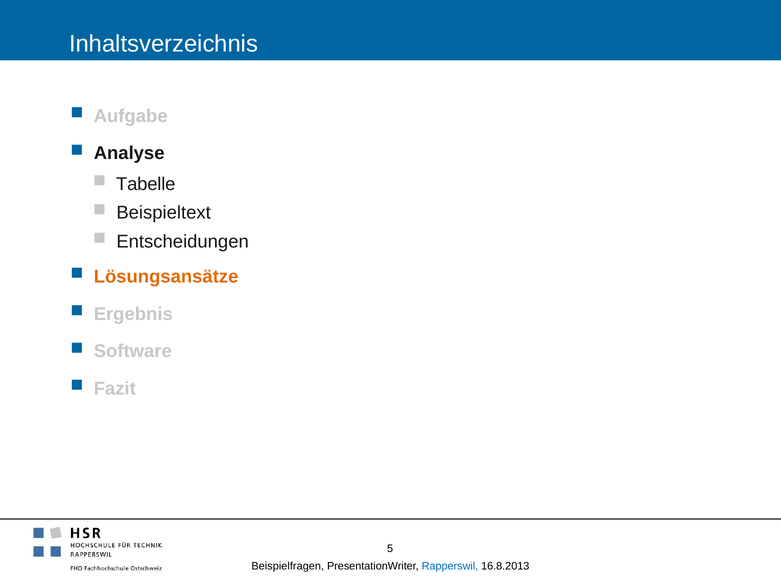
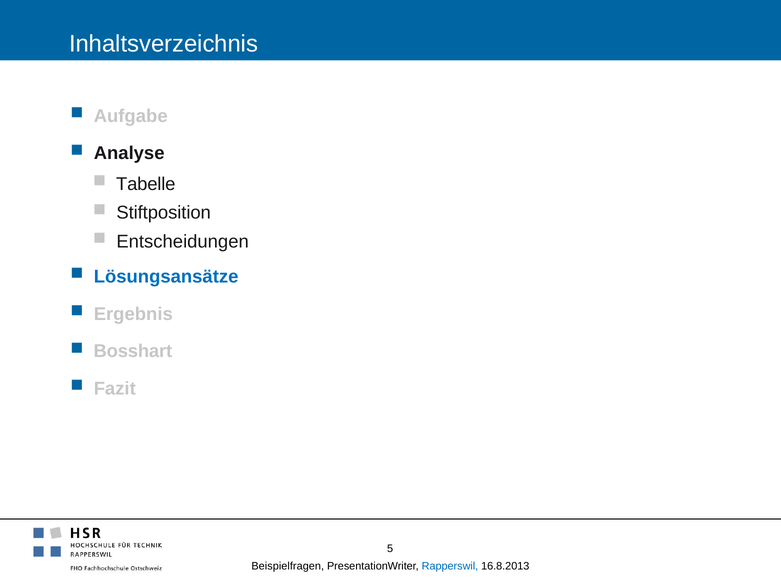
Beispieltext: Beispieltext -> Stiftposition
Lösungsansätze colour: orange -> blue
Software: Software -> Bosshart
